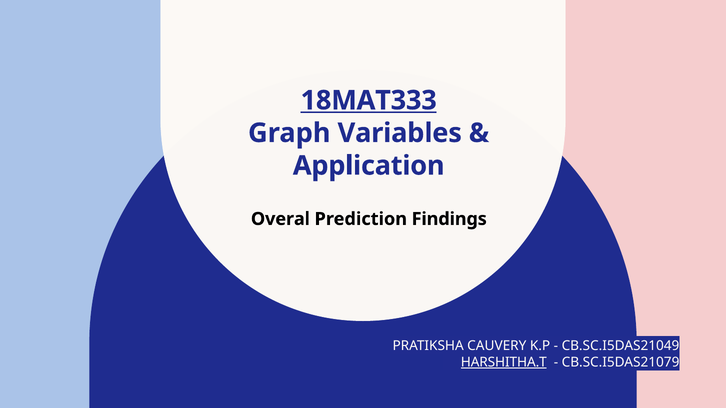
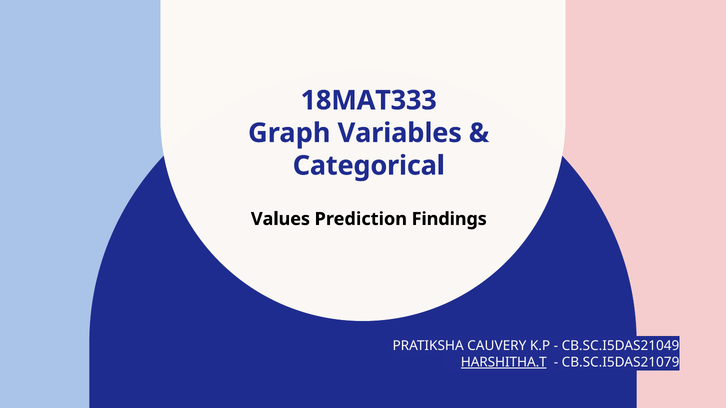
18MAT333 underline: present -> none
Application: Application -> Categorical
Overal: Overal -> Values
